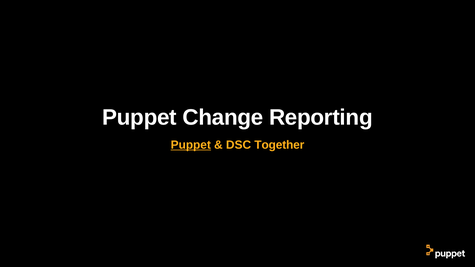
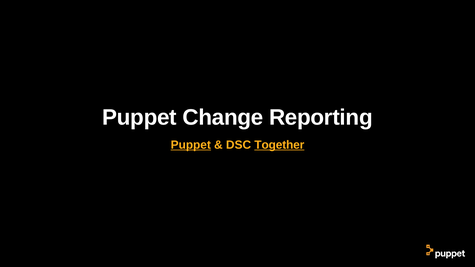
Together underline: none -> present
